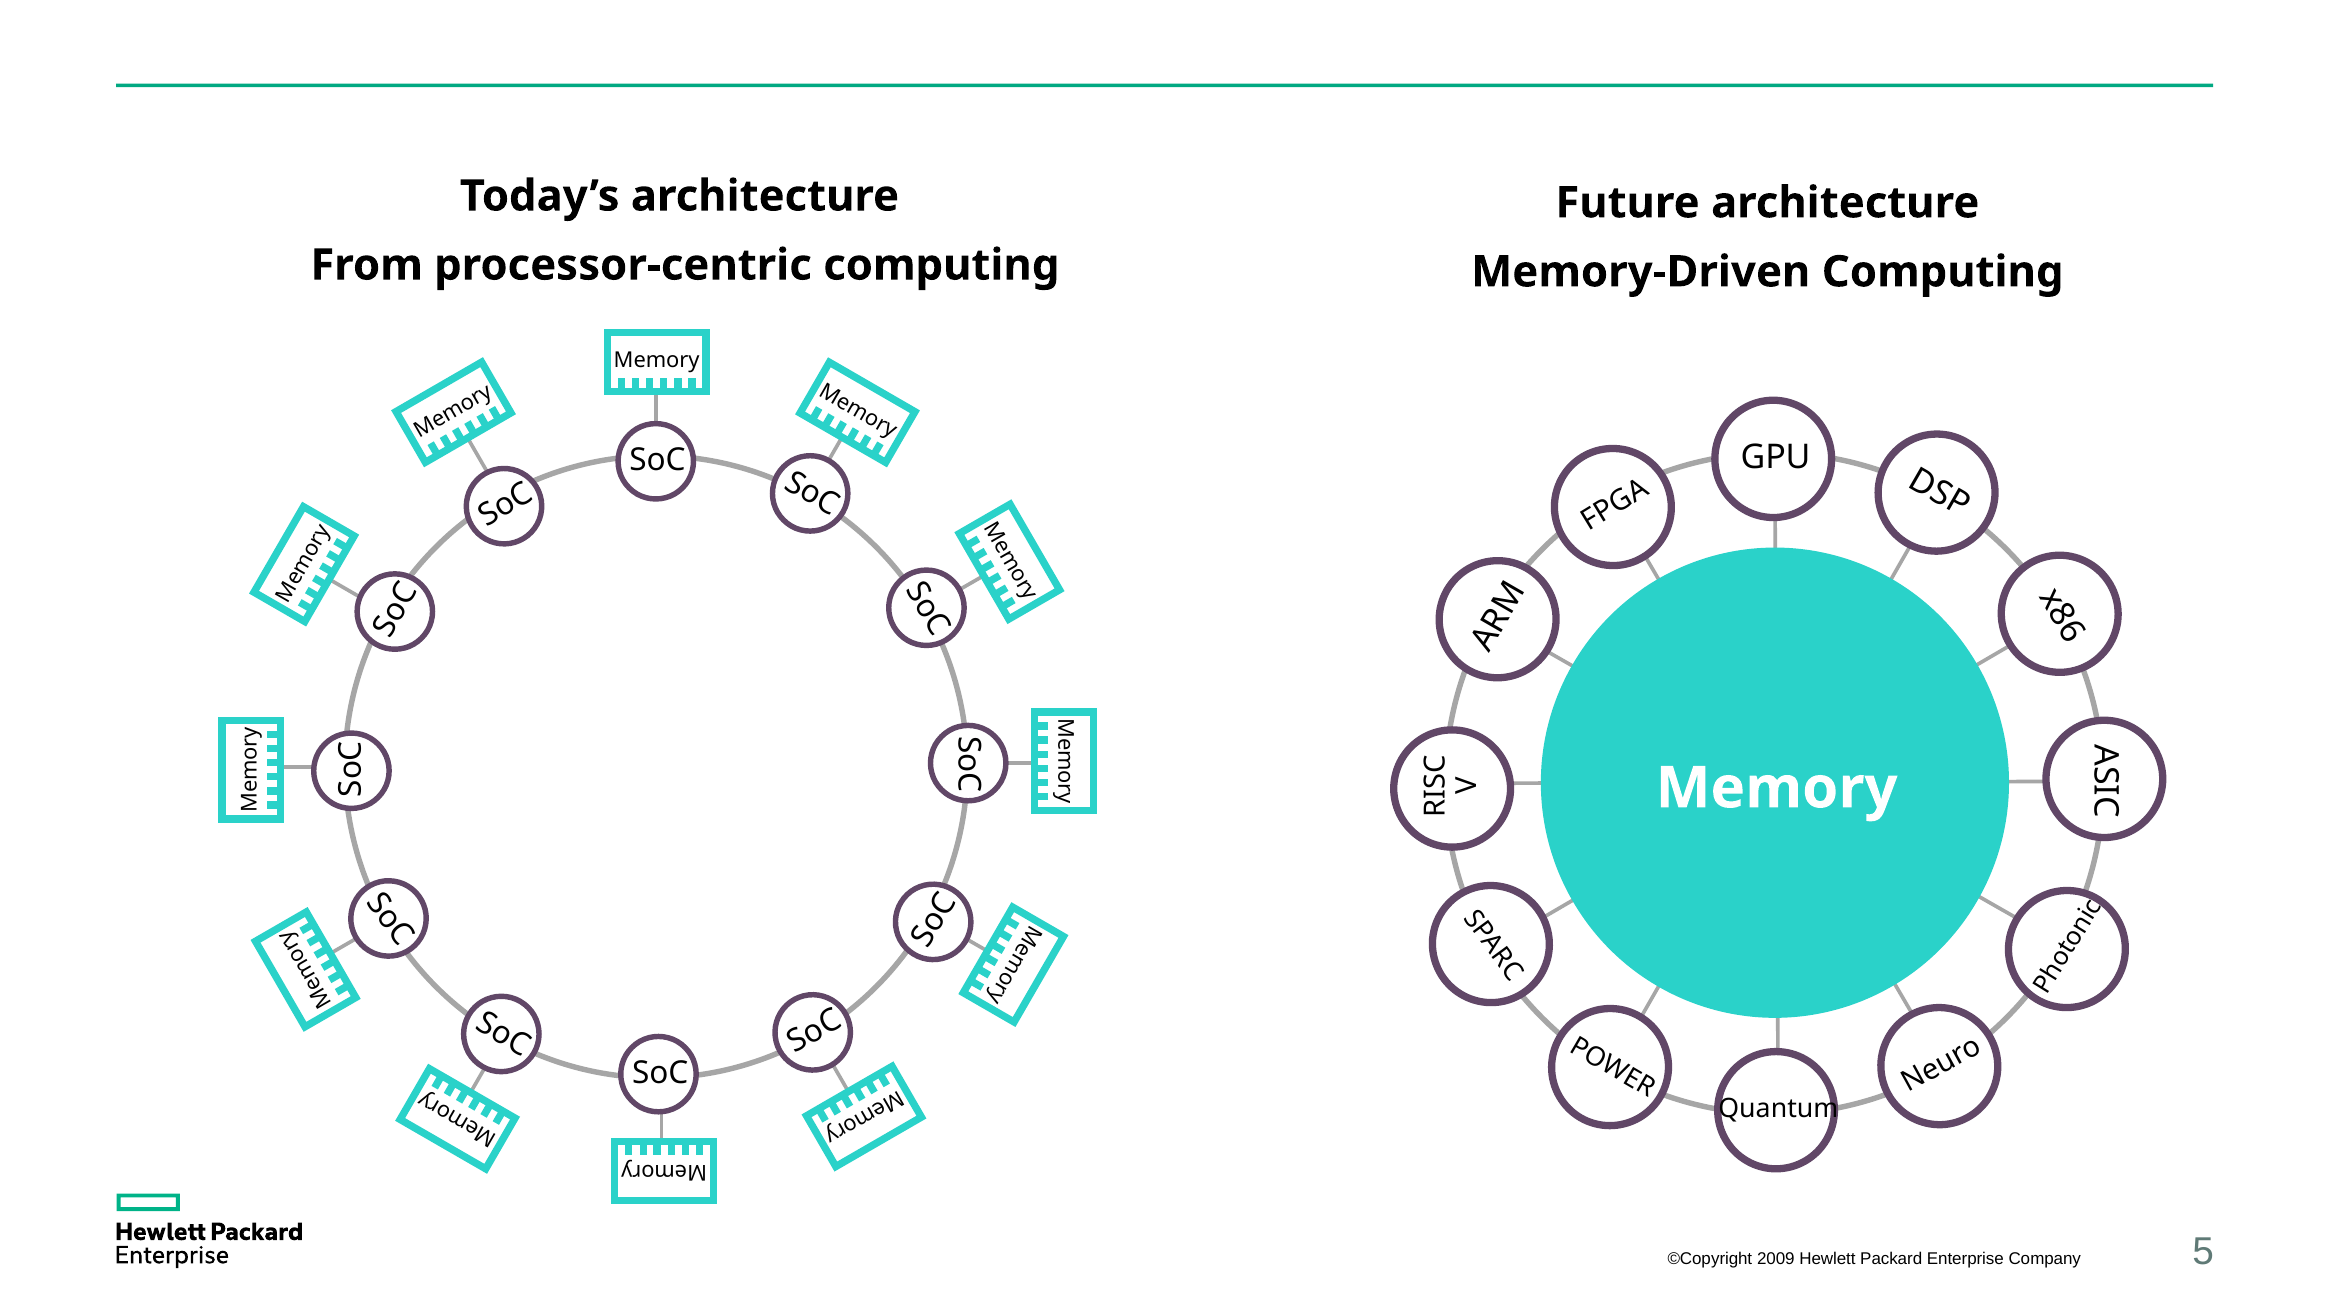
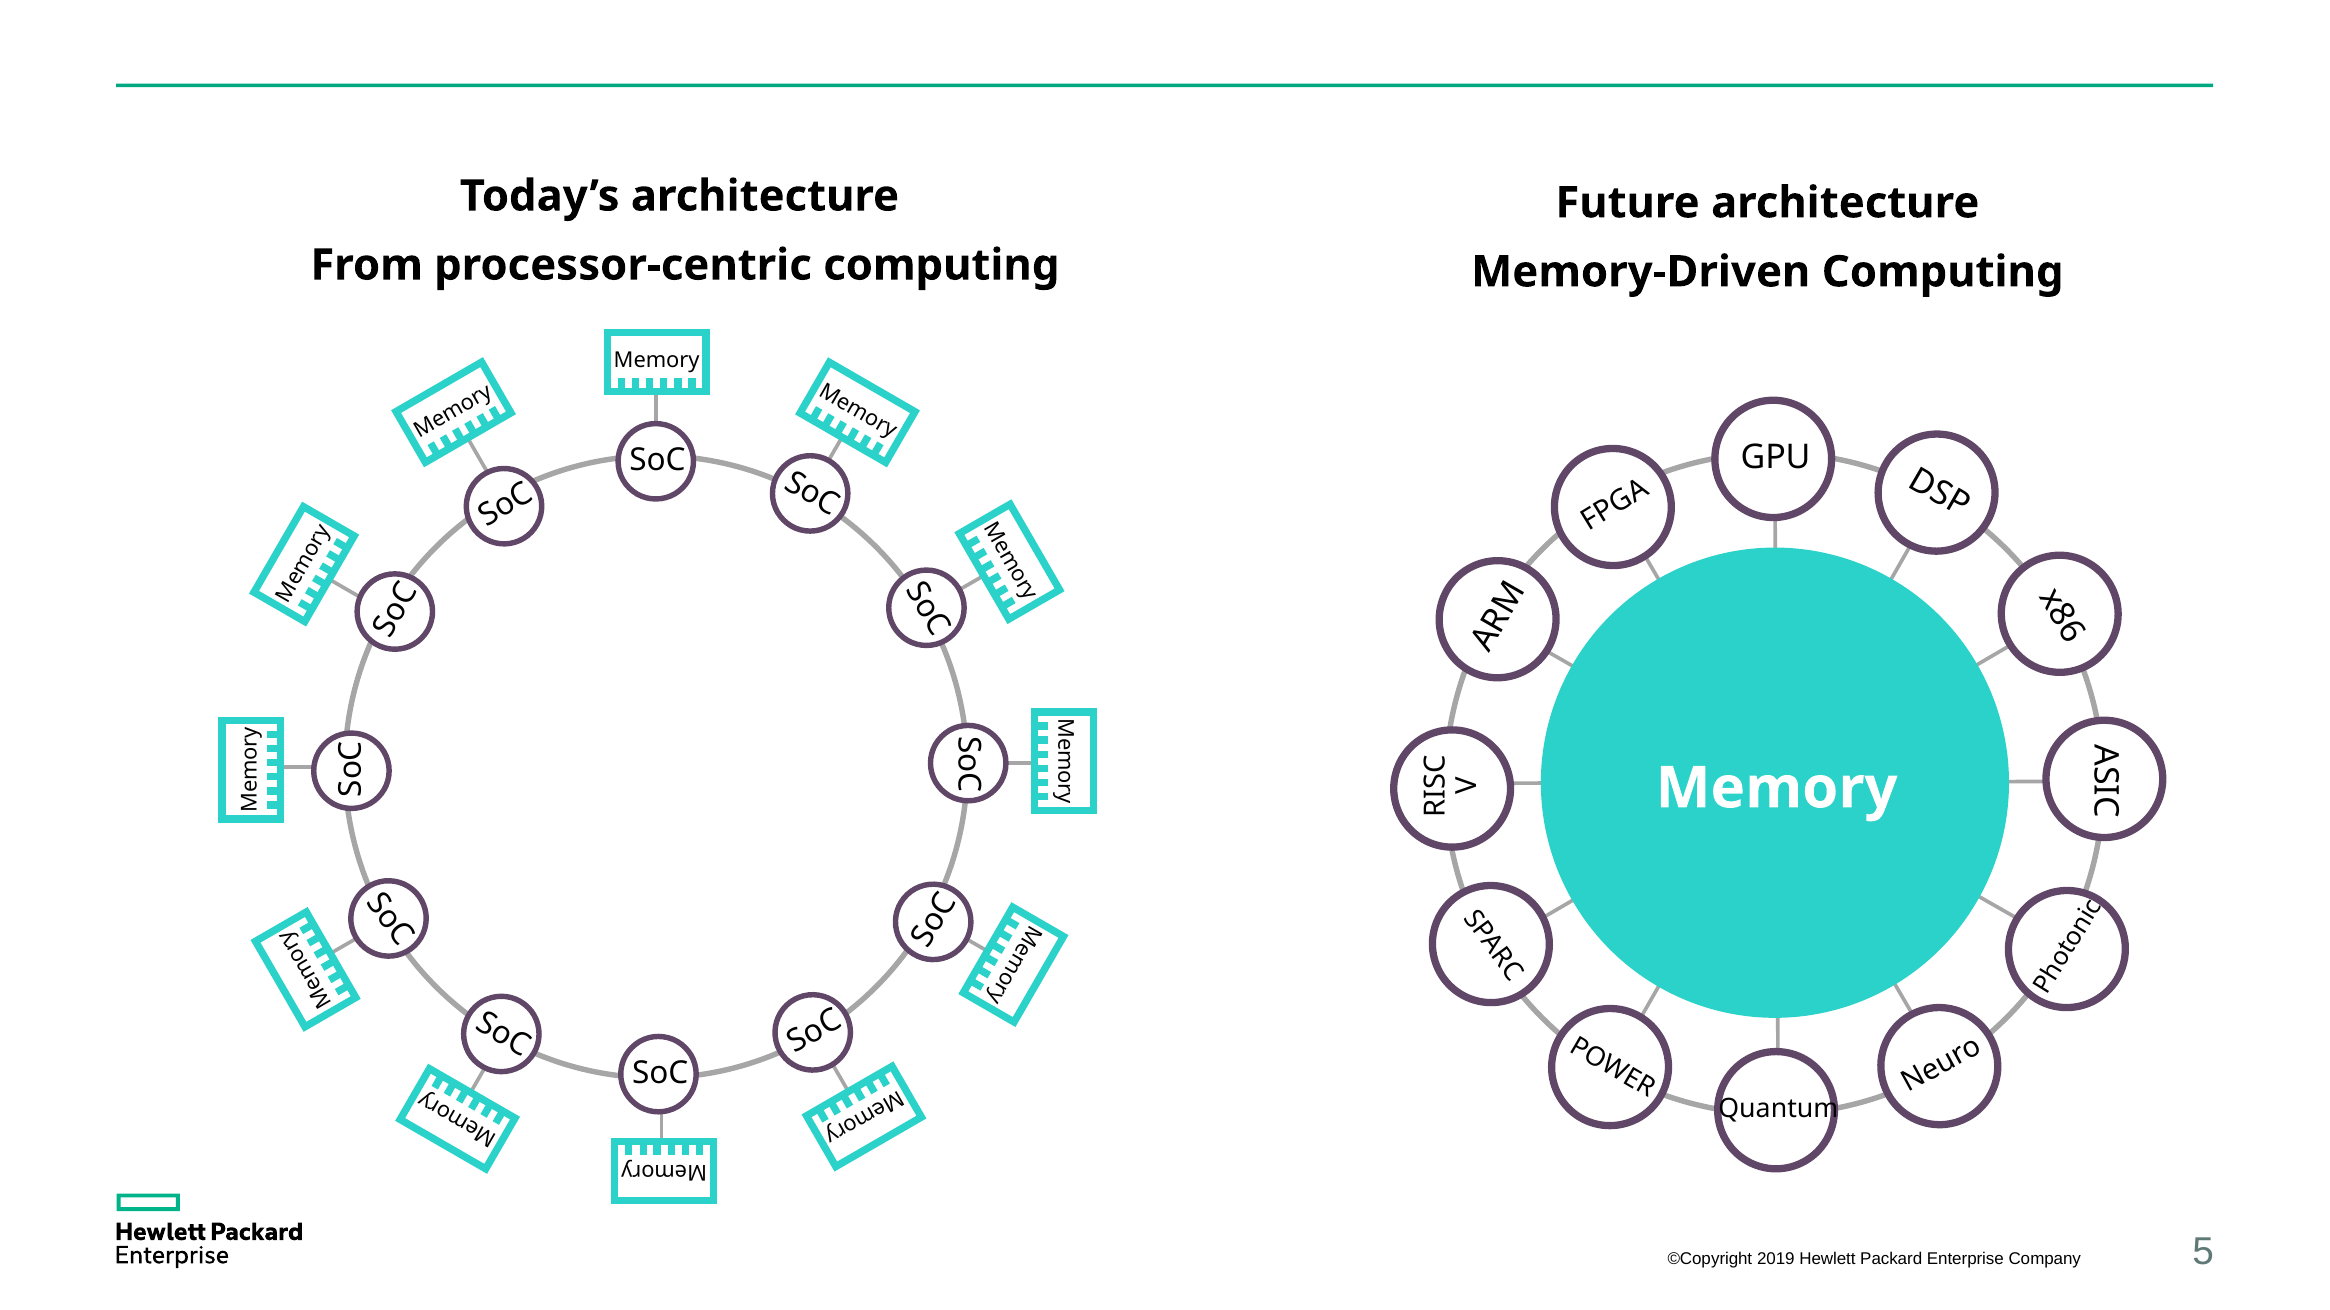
2009: 2009 -> 2019
